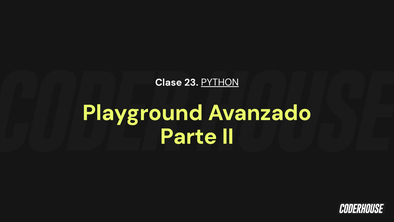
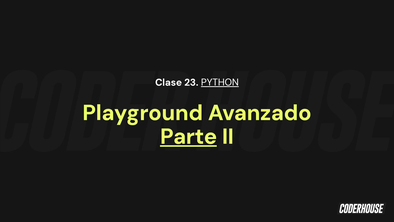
Parte underline: none -> present
